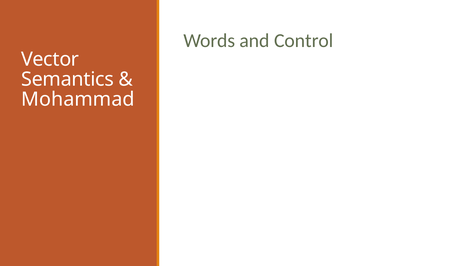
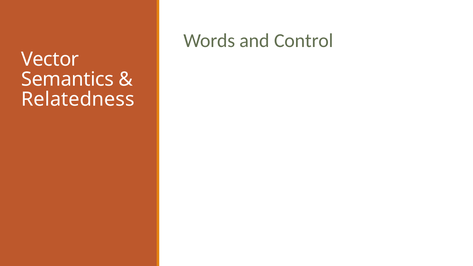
Mohammad: Mohammad -> Relatedness
